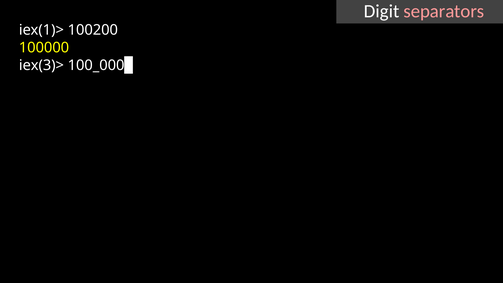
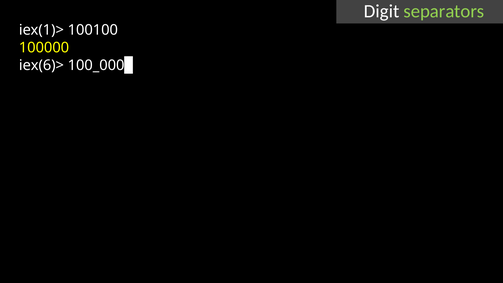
separators colour: pink -> light green
100200: 100200 -> 100100
iex(3)>: iex(3)> -> iex(6)>
